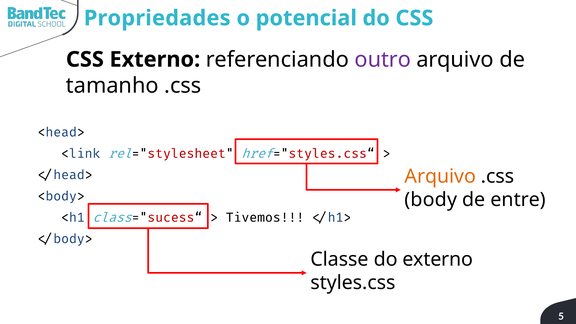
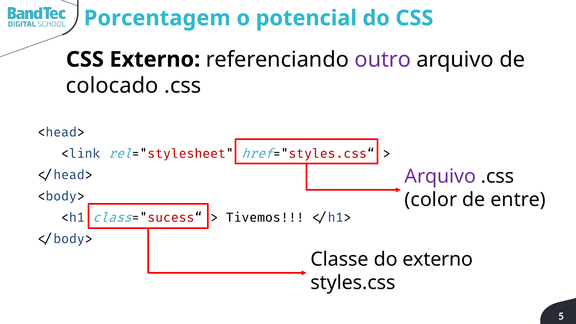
Propriedades: Propriedades -> Porcentagem
tamanho: tamanho -> colocado
Arquivo at (440, 176) colour: orange -> purple
body: body -> color
